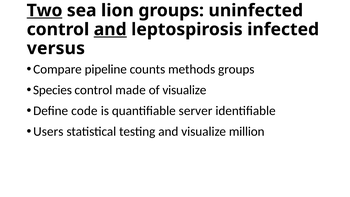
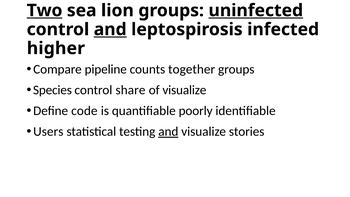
uninfected underline: none -> present
versus: versus -> higher
methods: methods -> together
made: made -> share
server: server -> poorly
and at (168, 132) underline: none -> present
million: million -> stories
